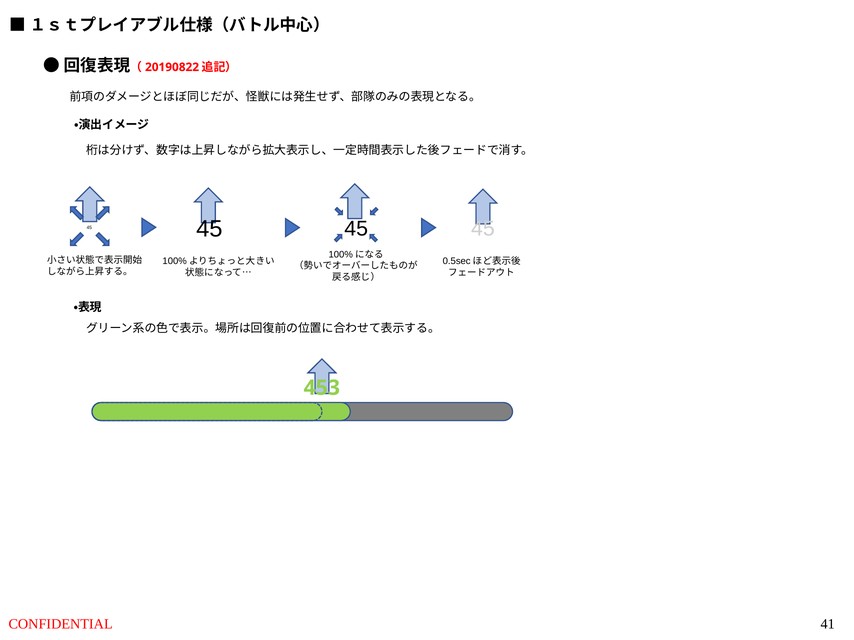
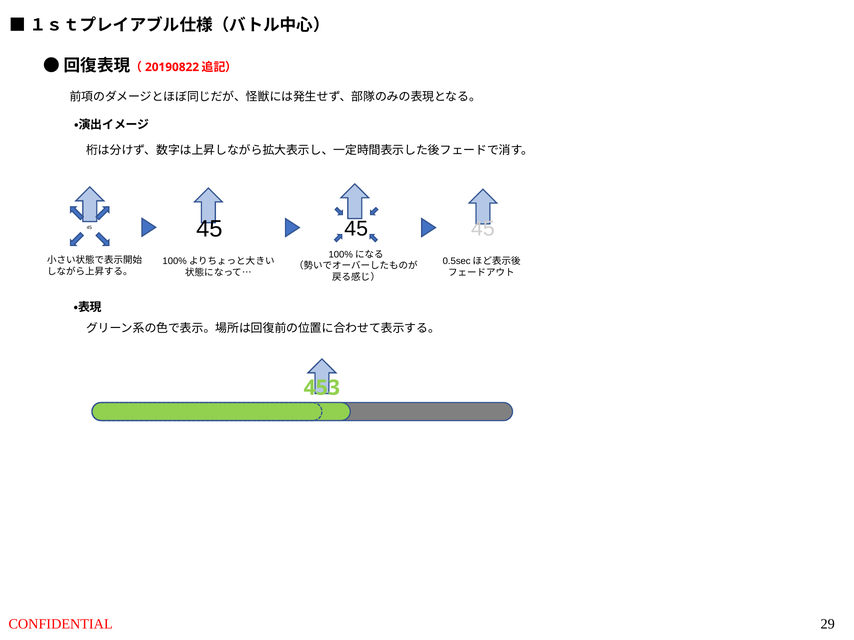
41: 41 -> 29
